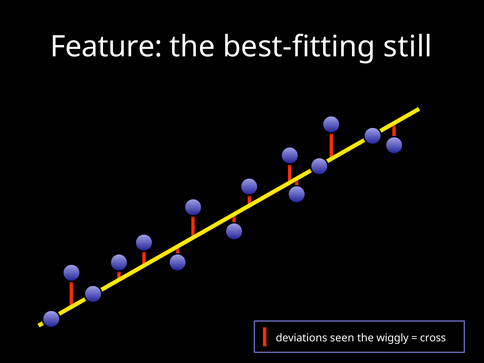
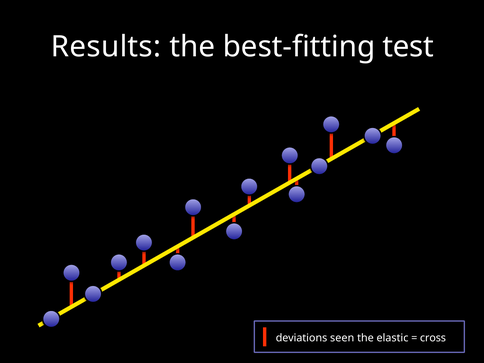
Feature: Feature -> Results
still: still -> test
wiggly: wiggly -> elastic
